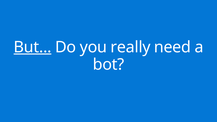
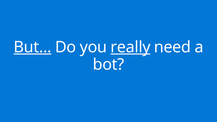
really underline: none -> present
